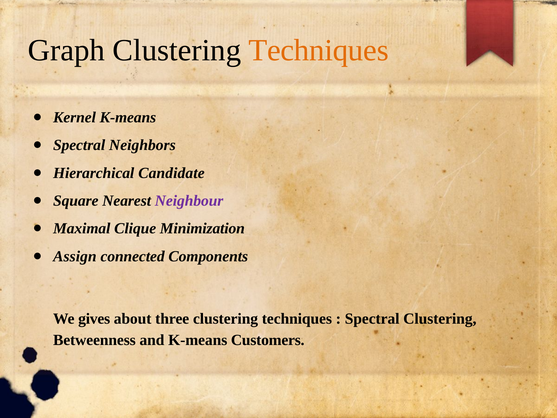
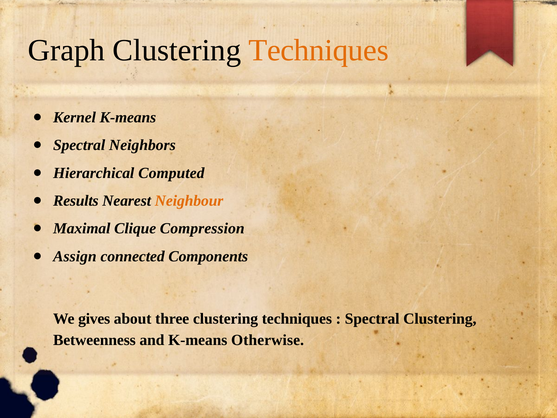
Candidate: Candidate -> Computed
Square: Square -> Results
Neighbour colour: purple -> orange
Minimization: Minimization -> Compression
Customers: Customers -> Otherwise
